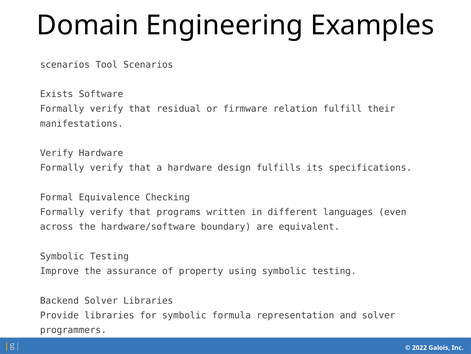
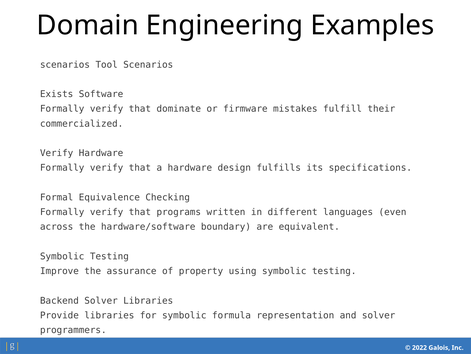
residual: residual -> dominate
relation: relation -> mistakes
manifestations: manifestations -> commercialized
